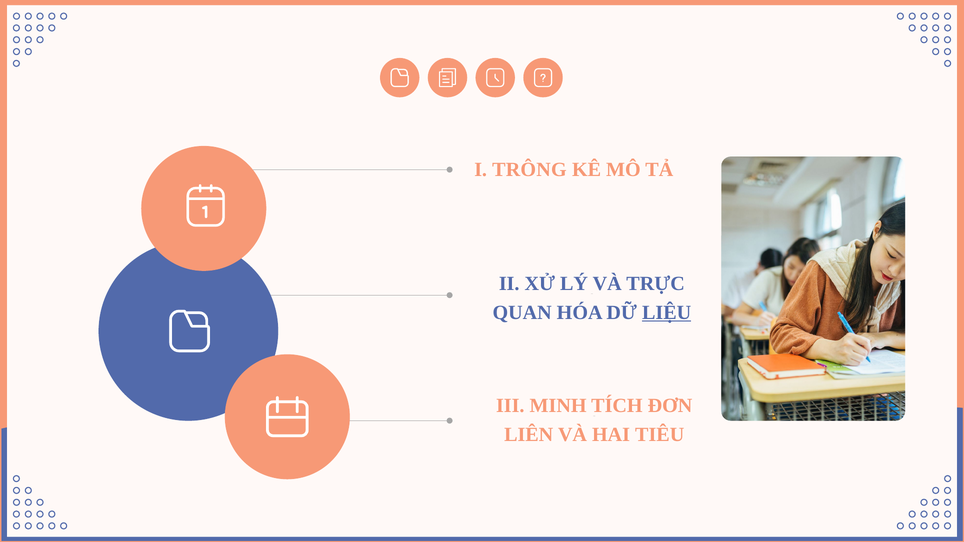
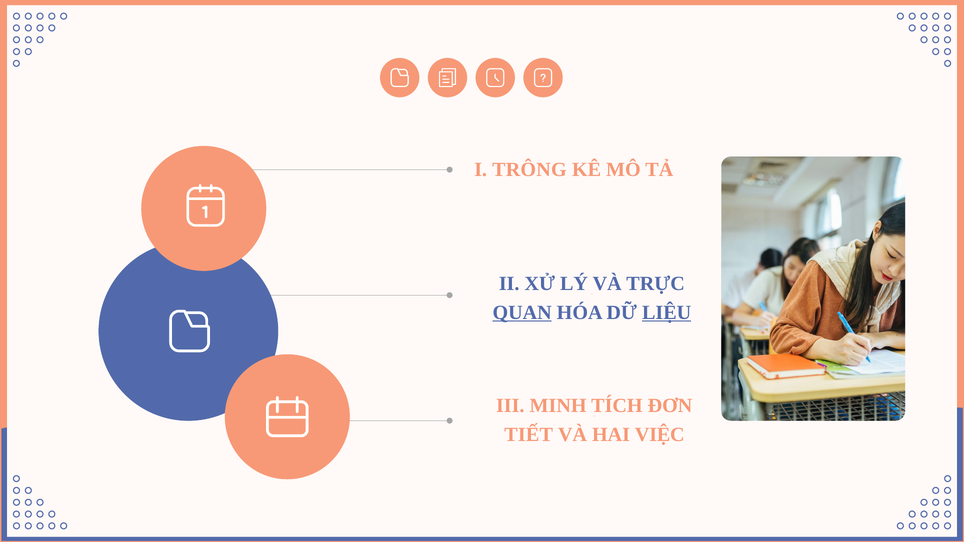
QUAN at (522, 313) underline: none -> present
LIÊN: LIÊN -> TIẾT
TIÊU: TIÊU -> VIỆC
